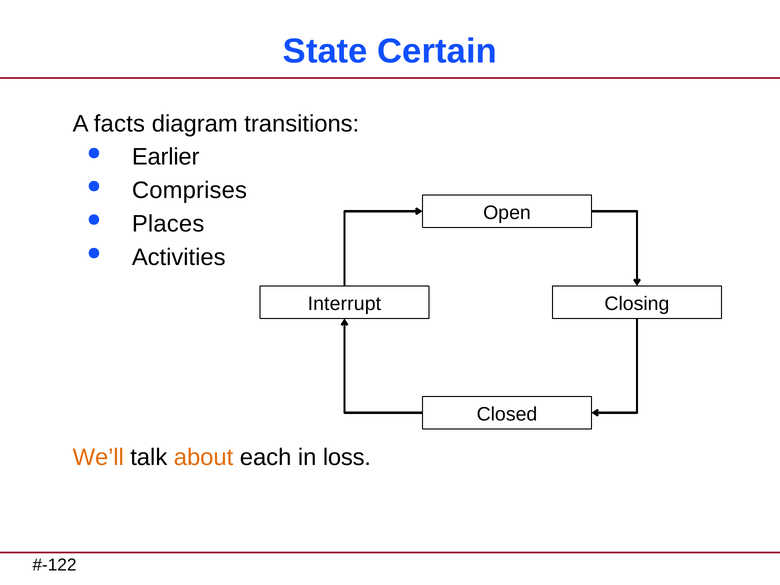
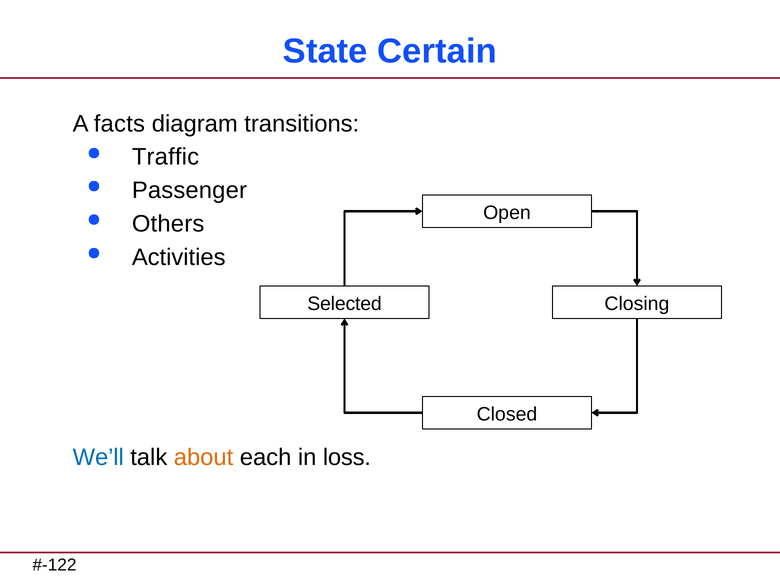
Earlier: Earlier -> Traffic
Comprises: Comprises -> Passenger
Places: Places -> Others
Interrupt: Interrupt -> Selected
We’ll colour: orange -> blue
